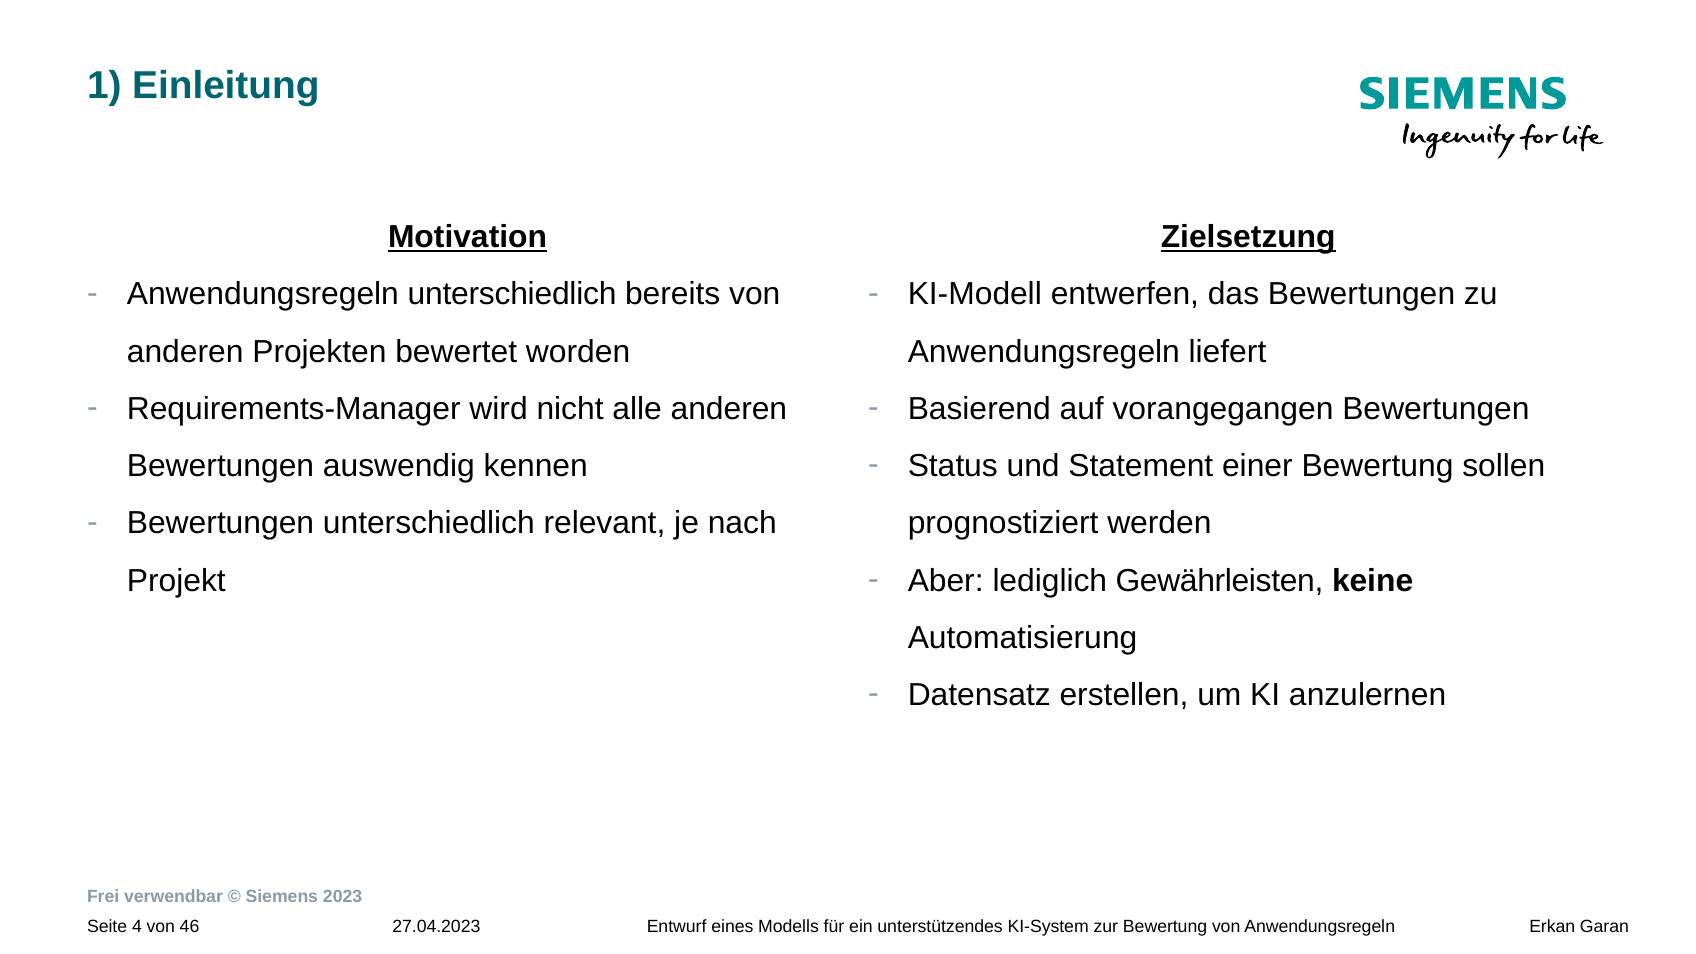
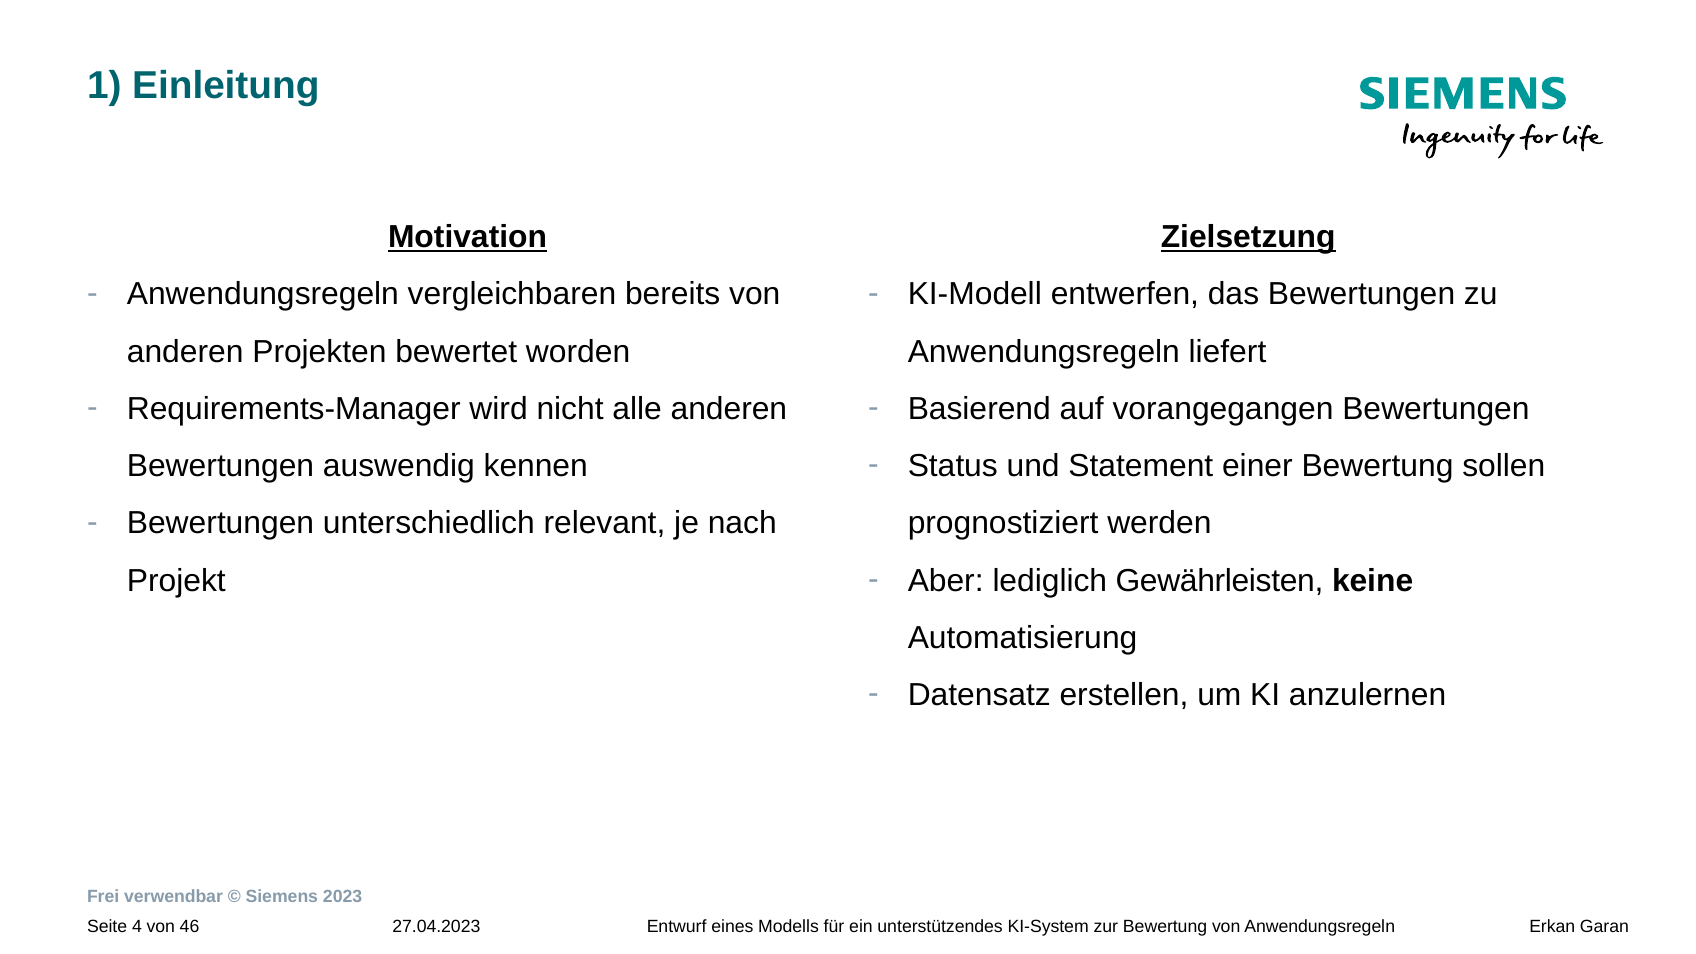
Anwendungsregeln unterschiedlich: unterschiedlich -> vergleichbaren
